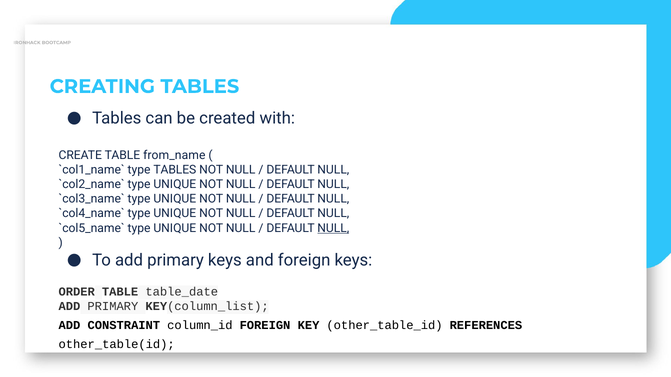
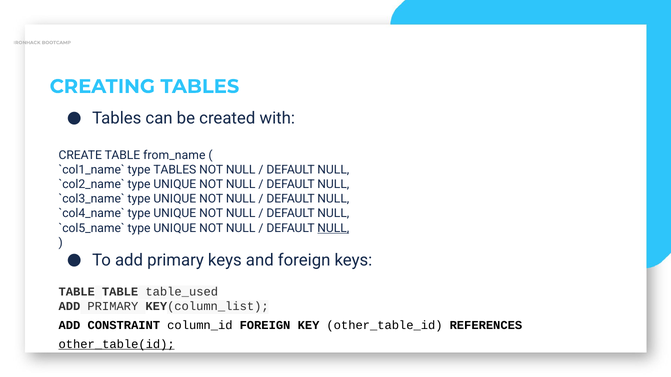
ORDER at (77, 292): ORDER -> TABLE
table_date: table_date -> table_used
other_table(id underline: none -> present
